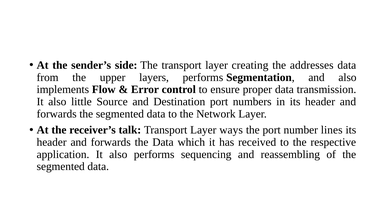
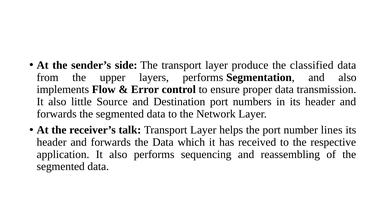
creating: creating -> produce
addresses: addresses -> classified
ways: ways -> helps
